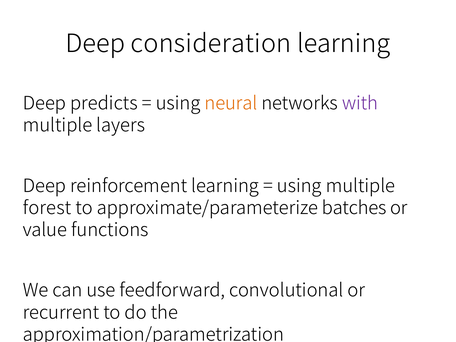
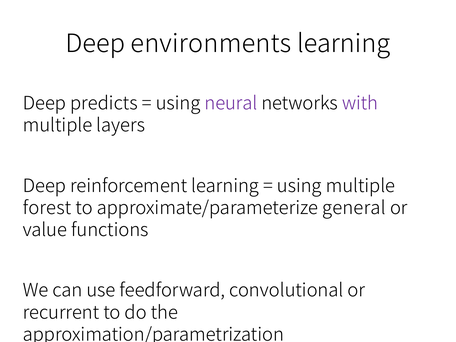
consideration: consideration -> environments
neural colour: orange -> purple
batches: batches -> general
